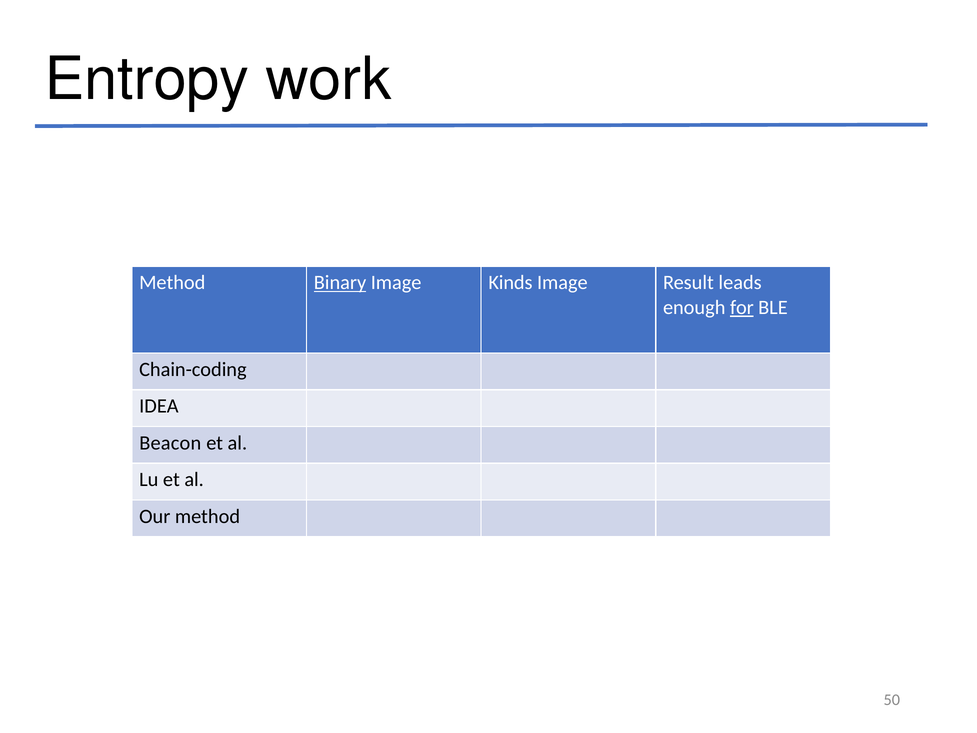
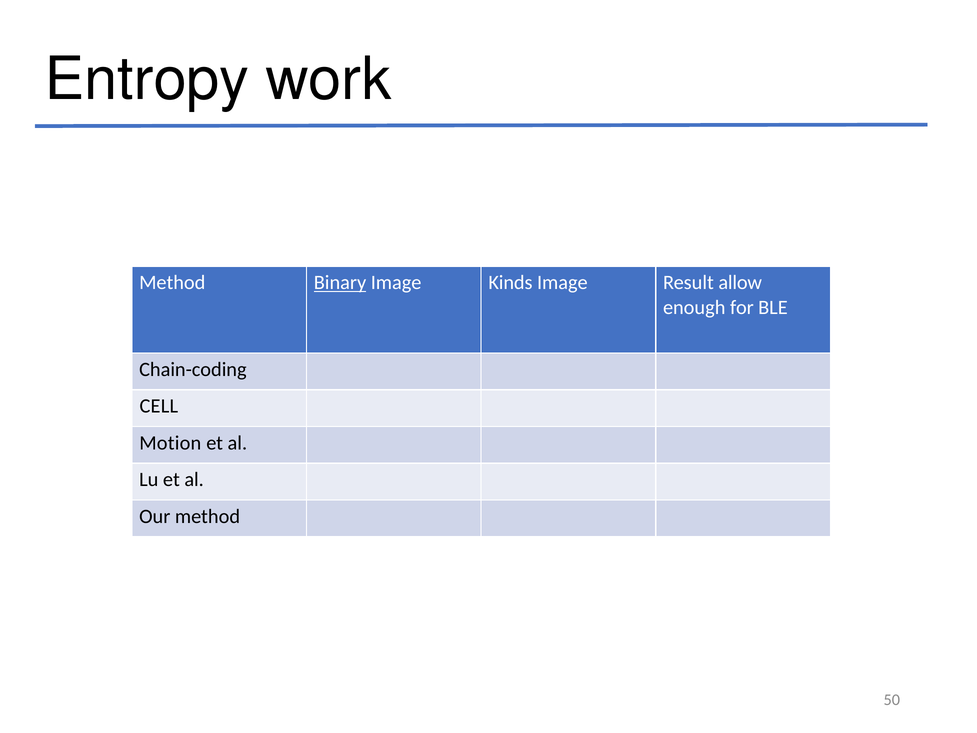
leads: leads -> allow
for underline: present -> none
IDEA: IDEA -> CELL
Beacon: Beacon -> Motion
